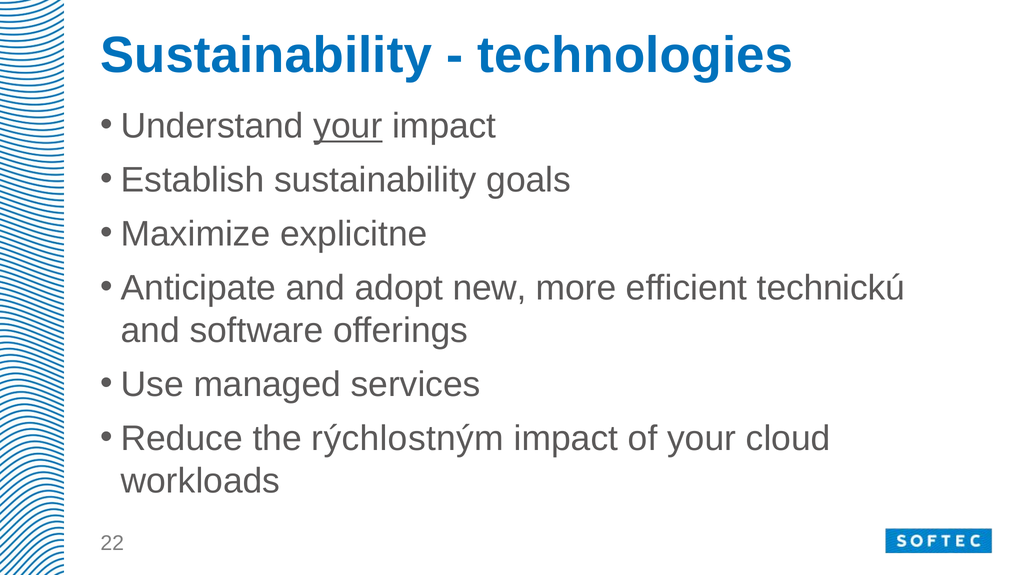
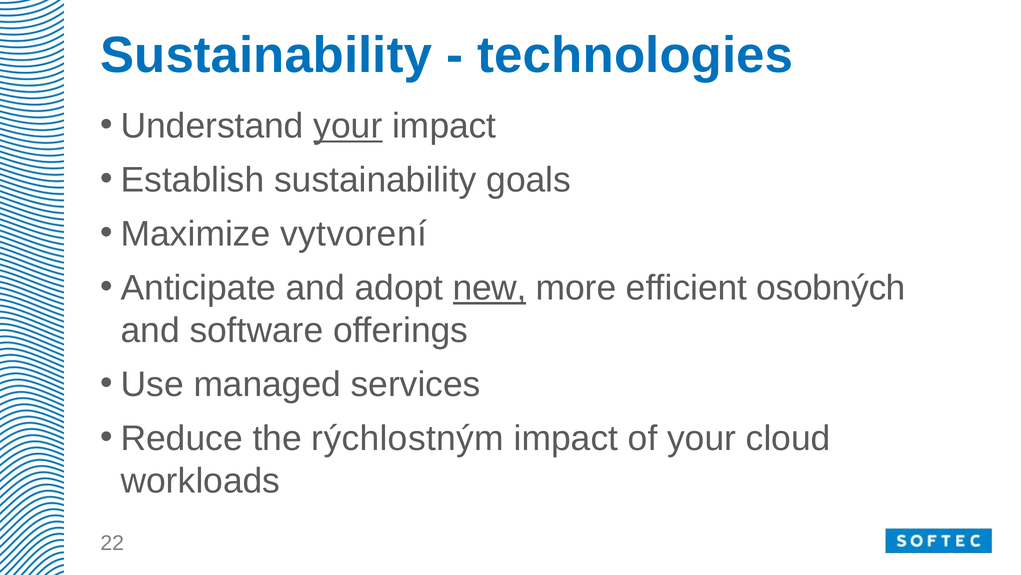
explicitne: explicitne -> vytvorení
new underline: none -> present
technickú: technickú -> osobných
